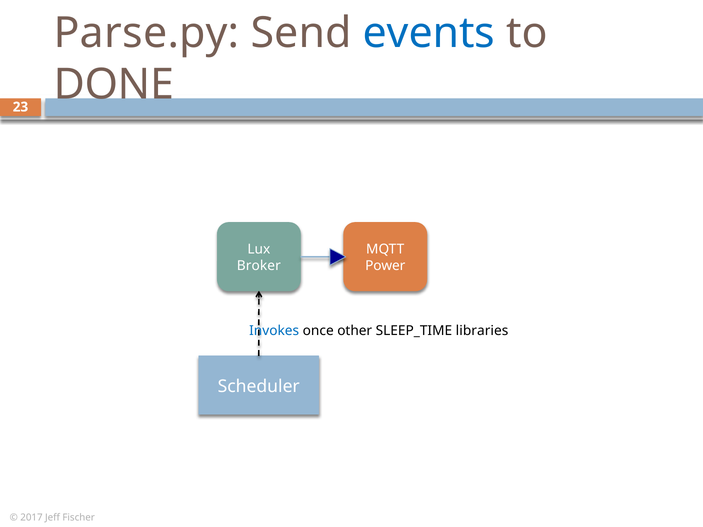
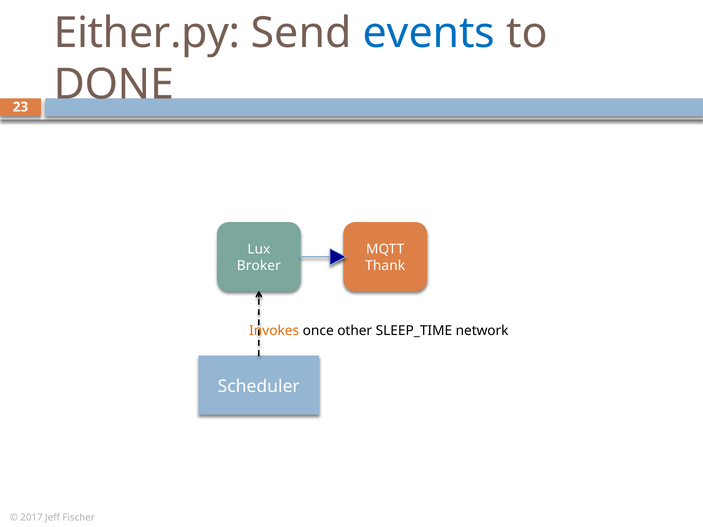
Parse.py: Parse.py -> Either.py
Power: Power -> Thank
Invokes colour: blue -> orange
libraries: libraries -> network
